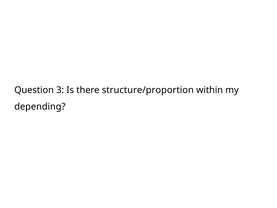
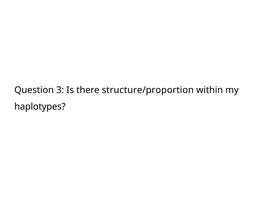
depending: depending -> haplotypes
